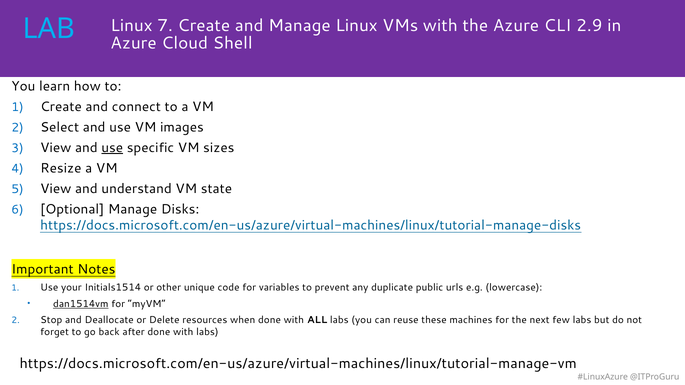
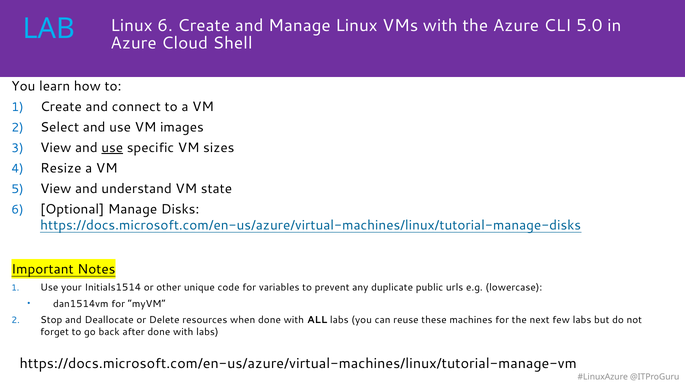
Linux 7: 7 -> 6
2.9: 2.9 -> 5.0
dan1514vm underline: present -> none
